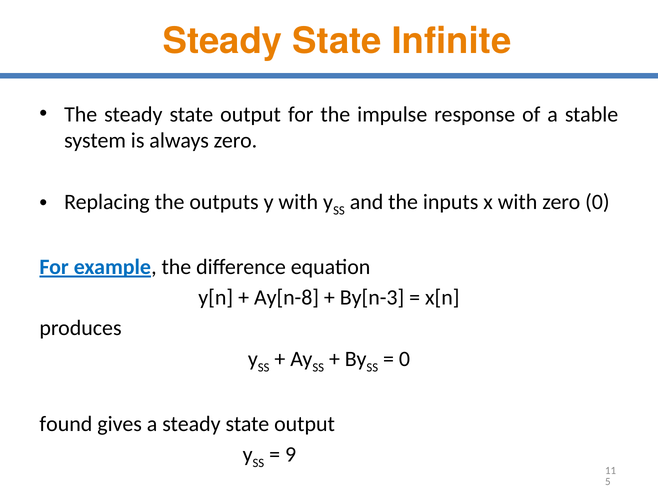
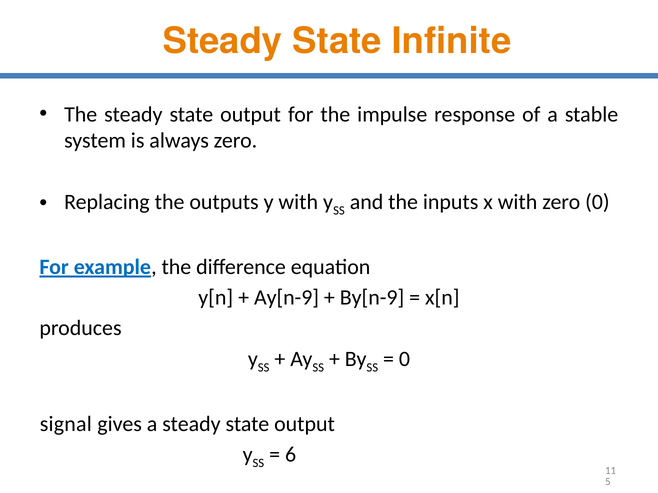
Ay[n-8: Ay[n-8 -> Ay[n-9
By[n-3: By[n-3 -> By[n-9
found: found -> signal
9: 9 -> 6
